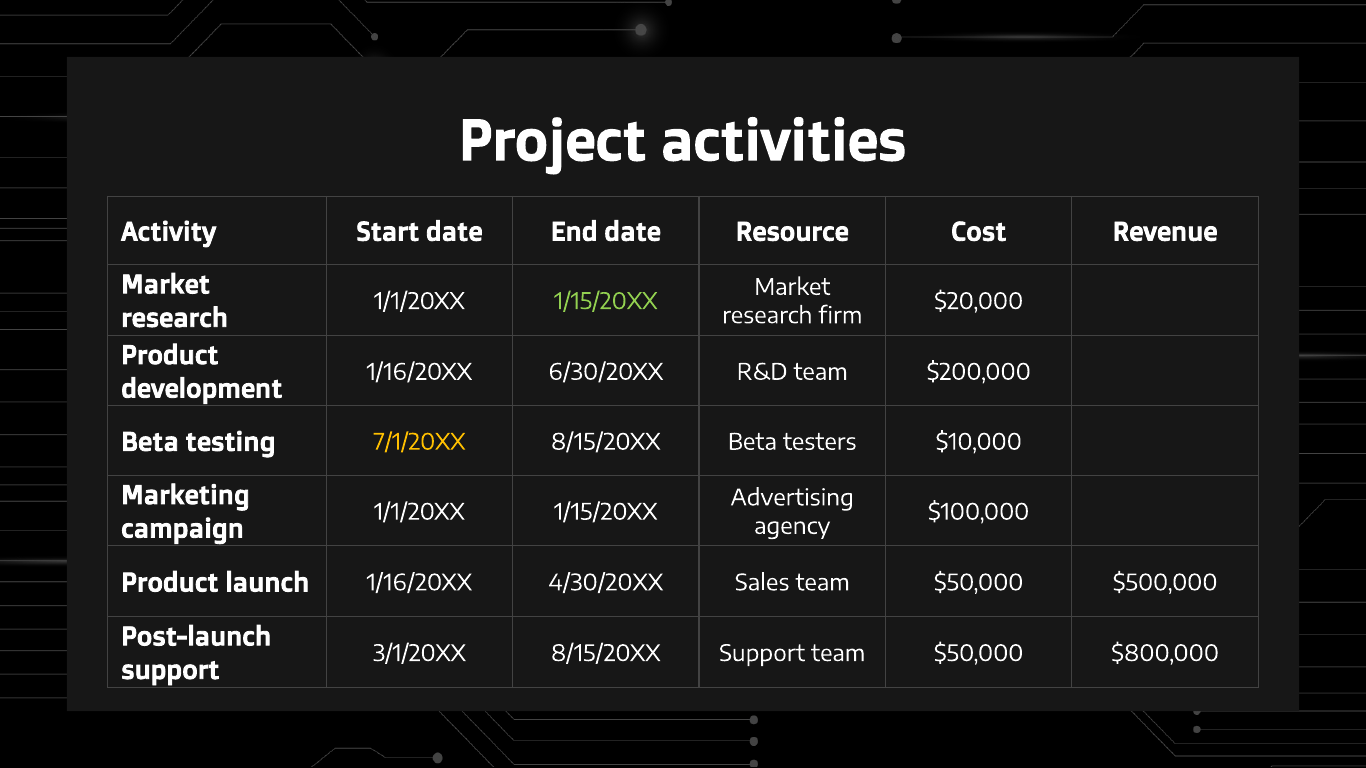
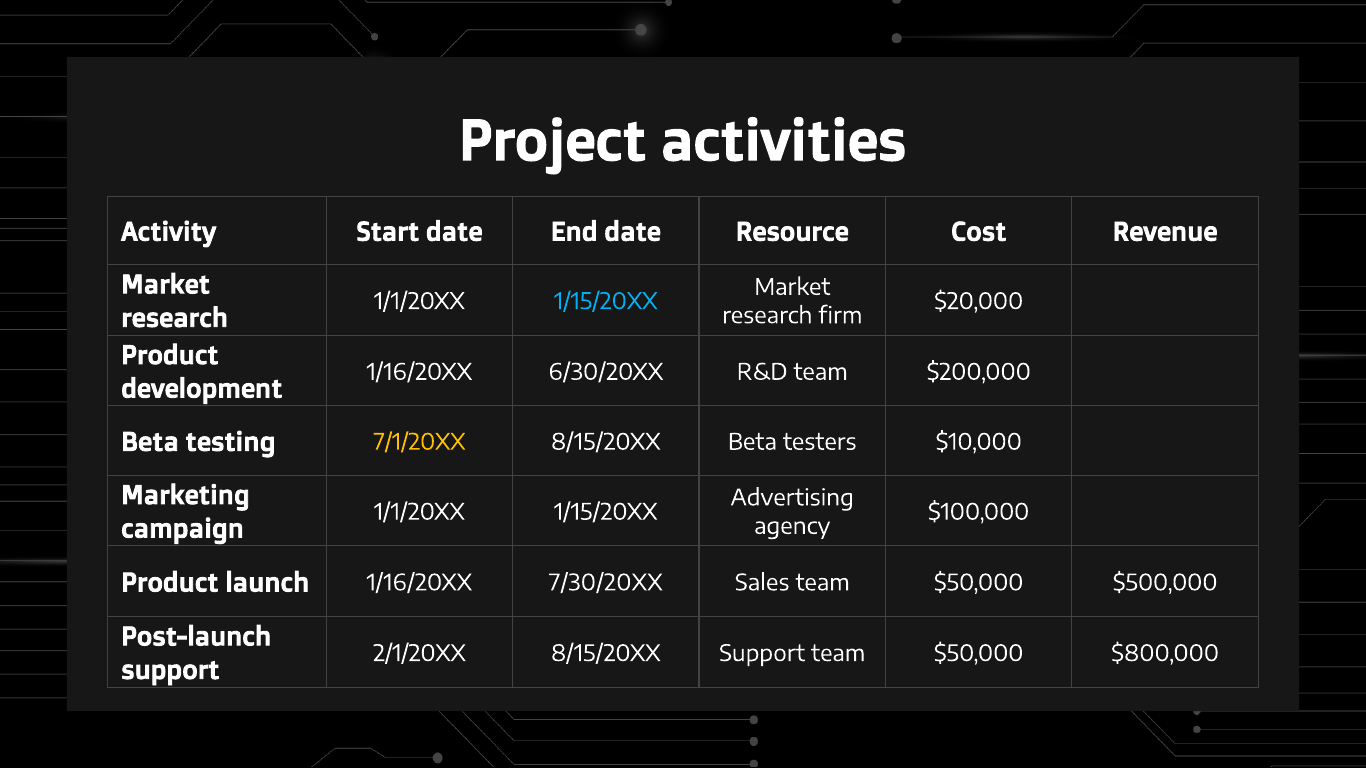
1/15/20XX at (606, 302) colour: light green -> light blue
4/30/20XX: 4/30/20XX -> 7/30/20XX
3/1/20XX: 3/1/20XX -> 2/1/20XX
